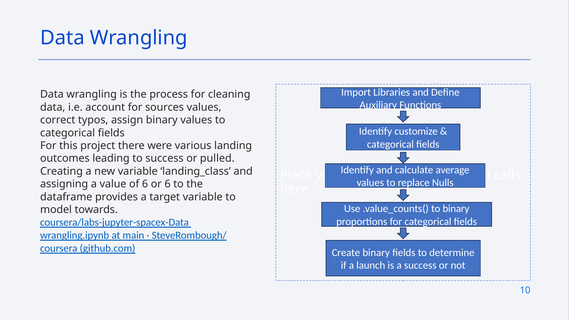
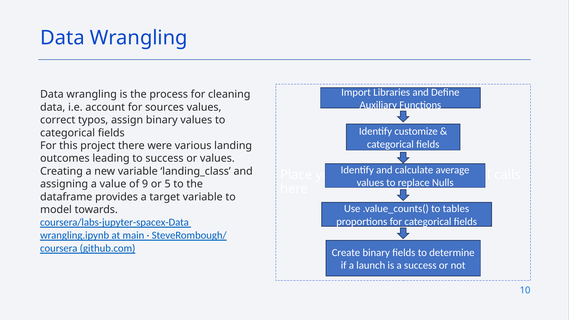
or pulled: pulled -> values
of 6: 6 -> 9
or 6: 6 -> 5
to binary: binary -> tables
